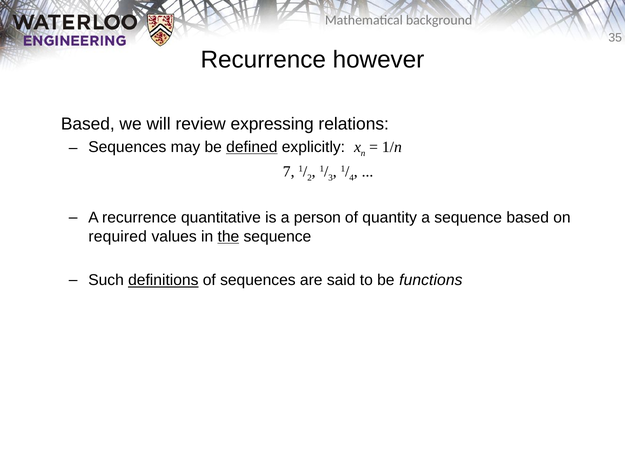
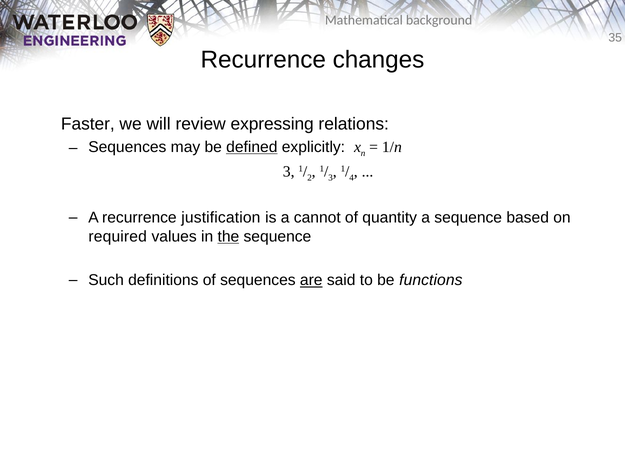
however: however -> changes
Based at (88, 124): Based -> Faster
7 at (289, 171): 7 -> 3
quantitative: quantitative -> justification
person: person -> cannot
definitions underline: present -> none
are underline: none -> present
